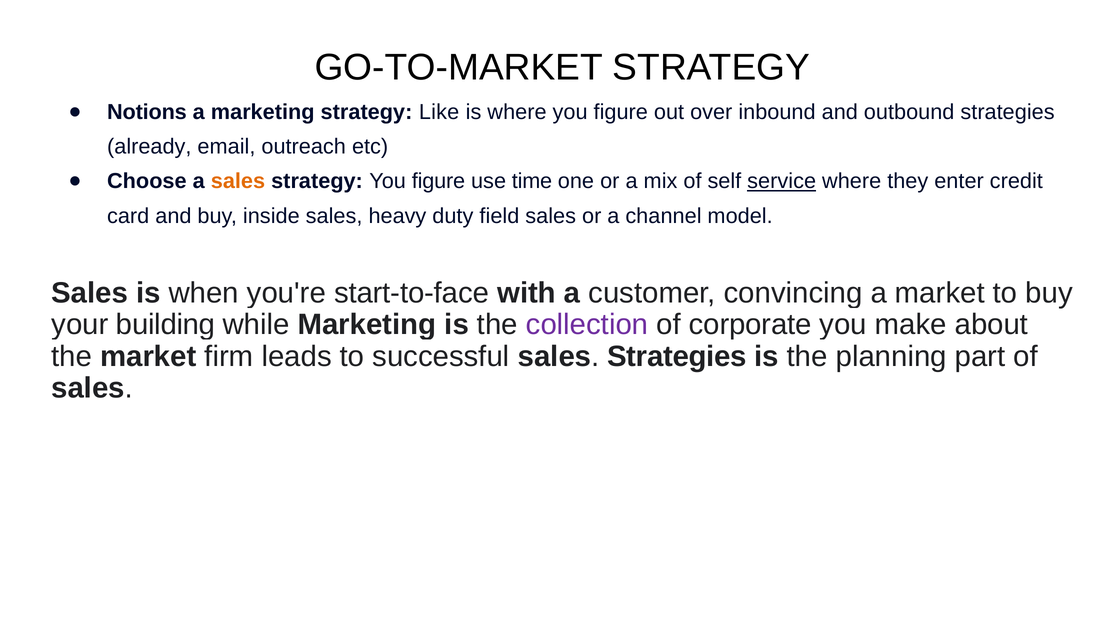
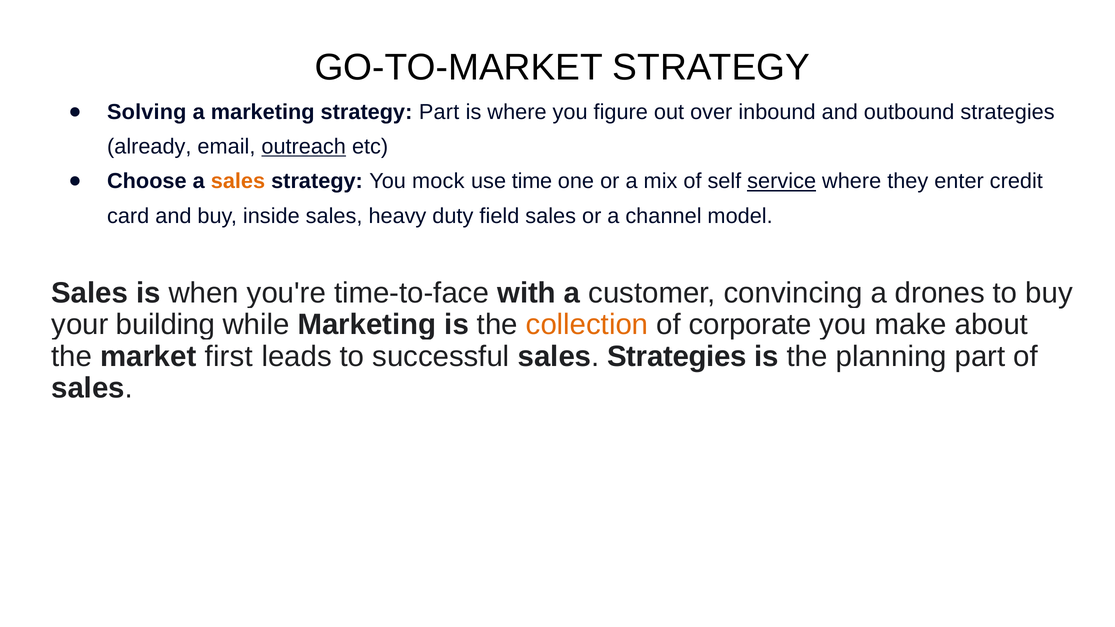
Notions: Notions -> Solving
strategy Like: Like -> Part
outreach underline: none -> present
strategy You figure: figure -> mock
start-to-face: start-to-face -> time-to-face
a market: market -> drones
collection colour: purple -> orange
firm: firm -> first
